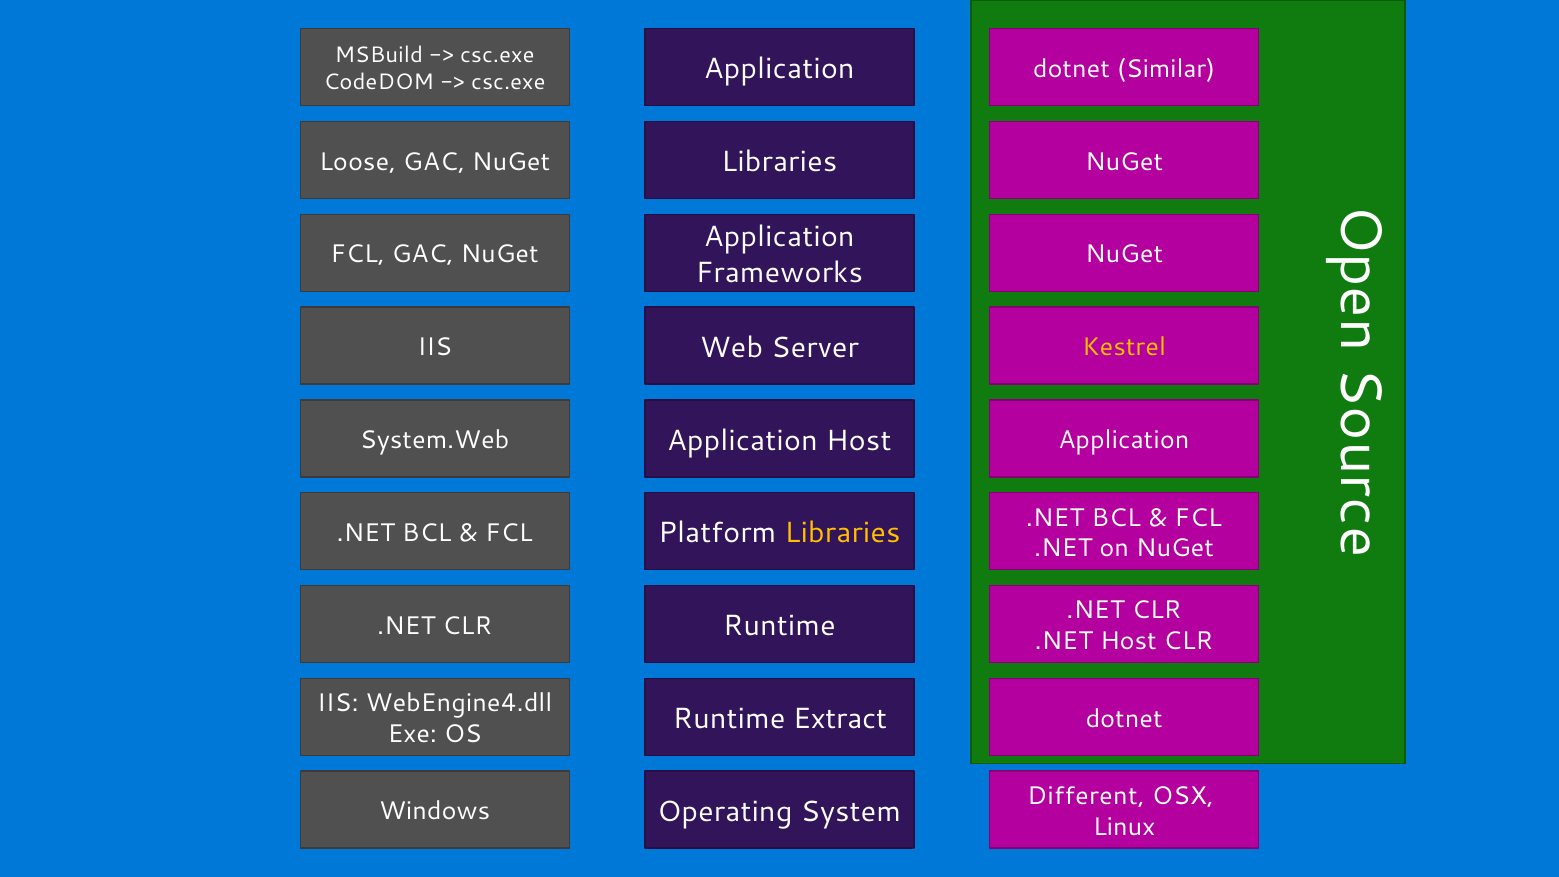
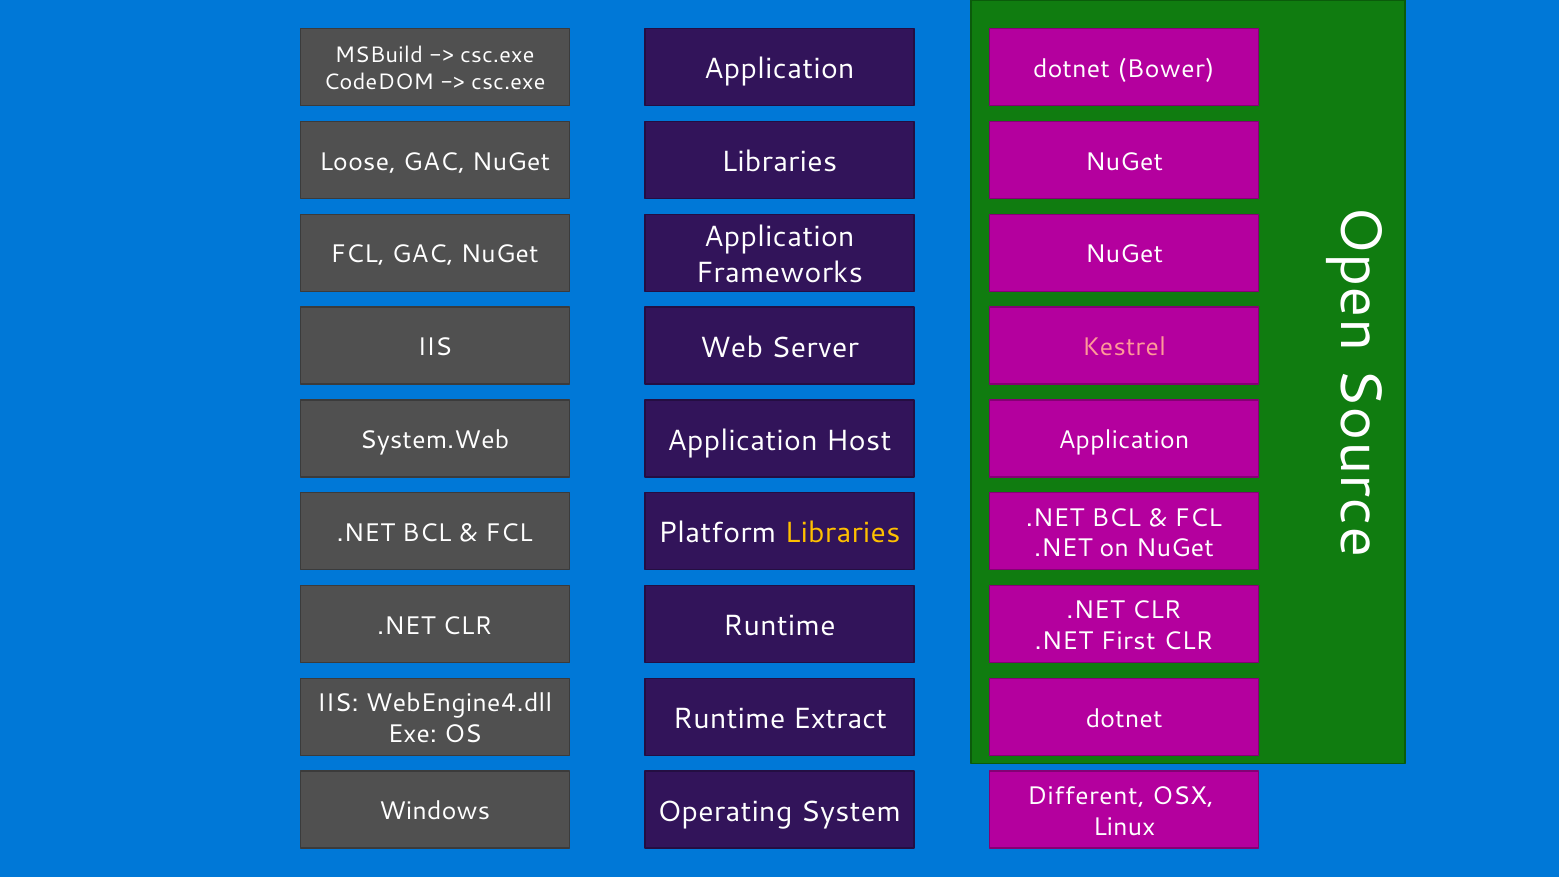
Similar: Similar -> Bower
Kestrel colour: yellow -> pink
.NET Host: Host -> First
